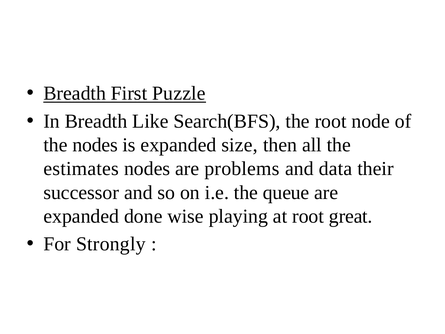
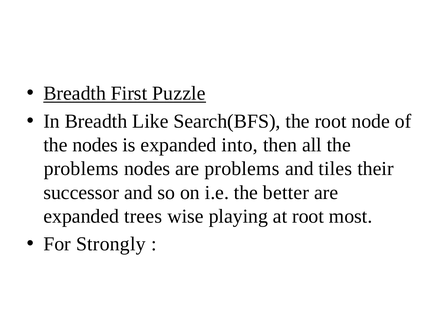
size: size -> into
estimates at (81, 169): estimates -> problems
data: data -> tiles
queue: queue -> better
done: done -> trees
great: great -> most
